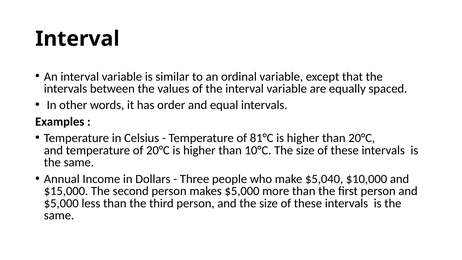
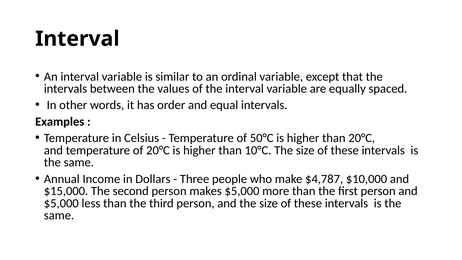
81°C: 81°C -> 50°C
$5,040: $5,040 -> $4,787
